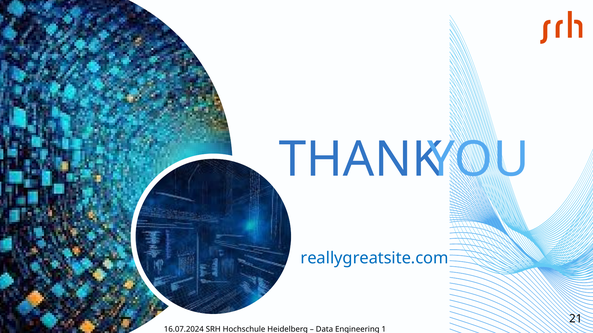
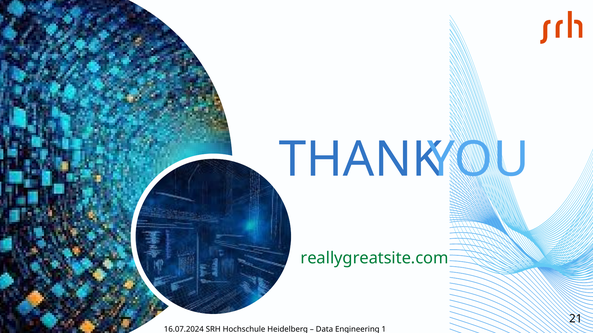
reallygreatsite.com colour: blue -> green
